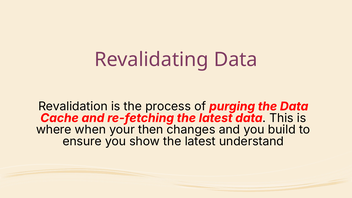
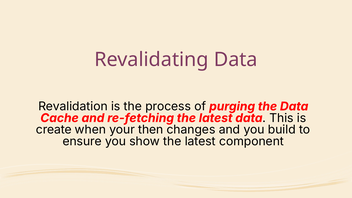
where: where -> create
understand: understand -> component
